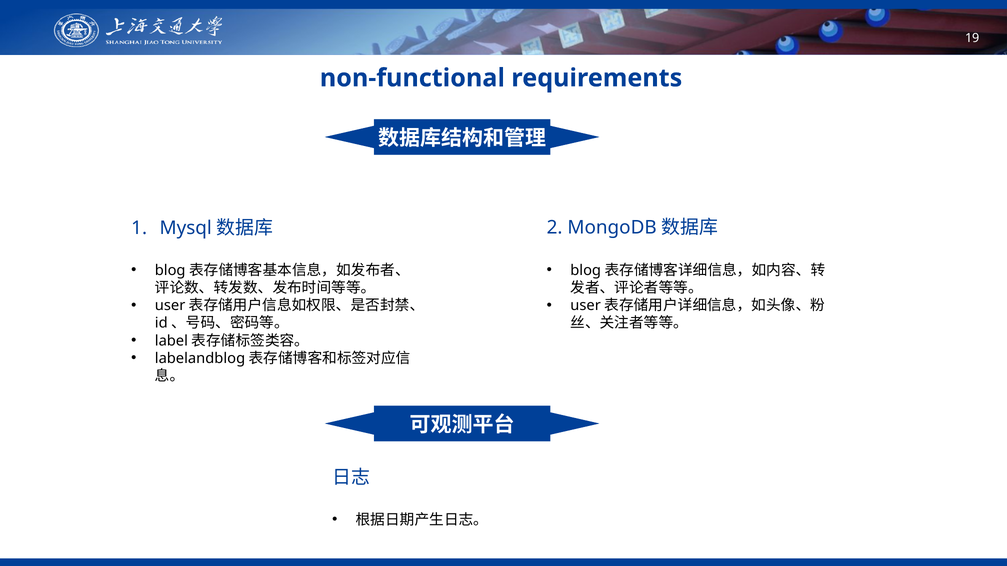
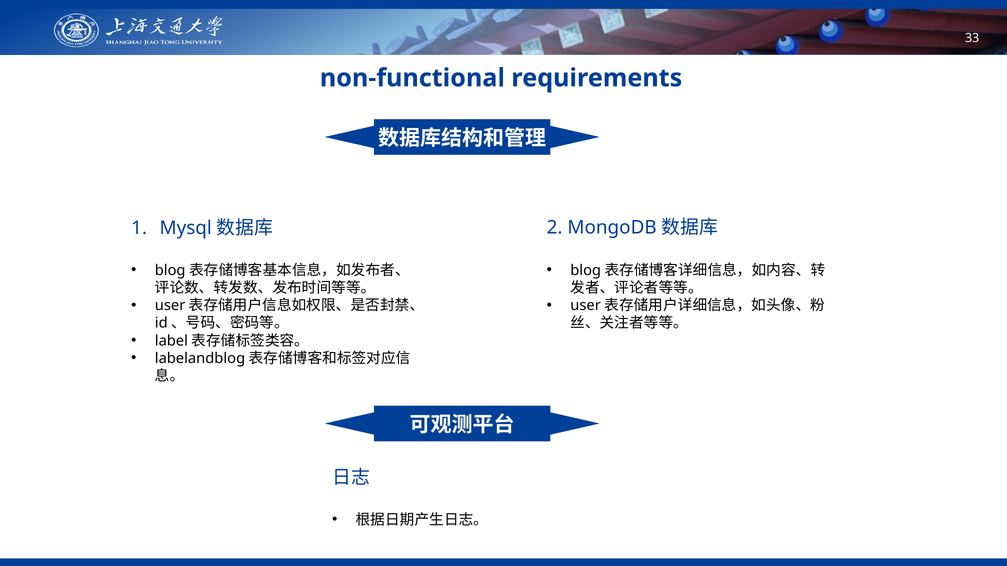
19: 19 -> 33
